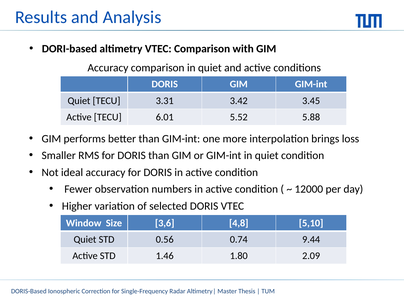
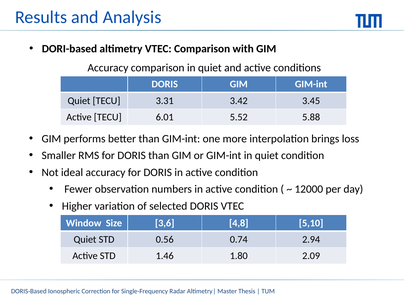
9.44: 9.44 -> 2.94
